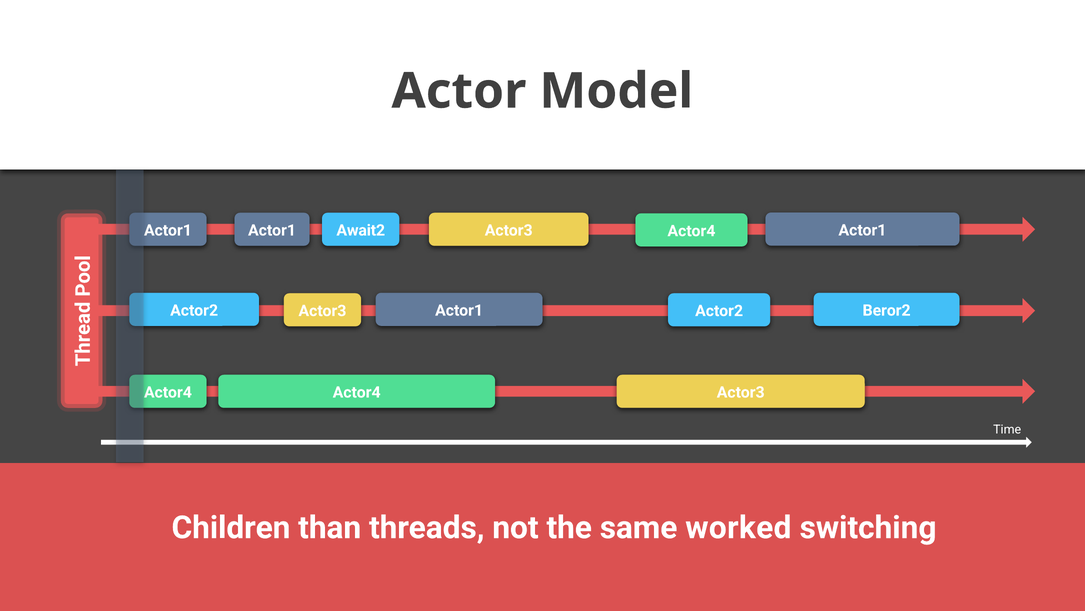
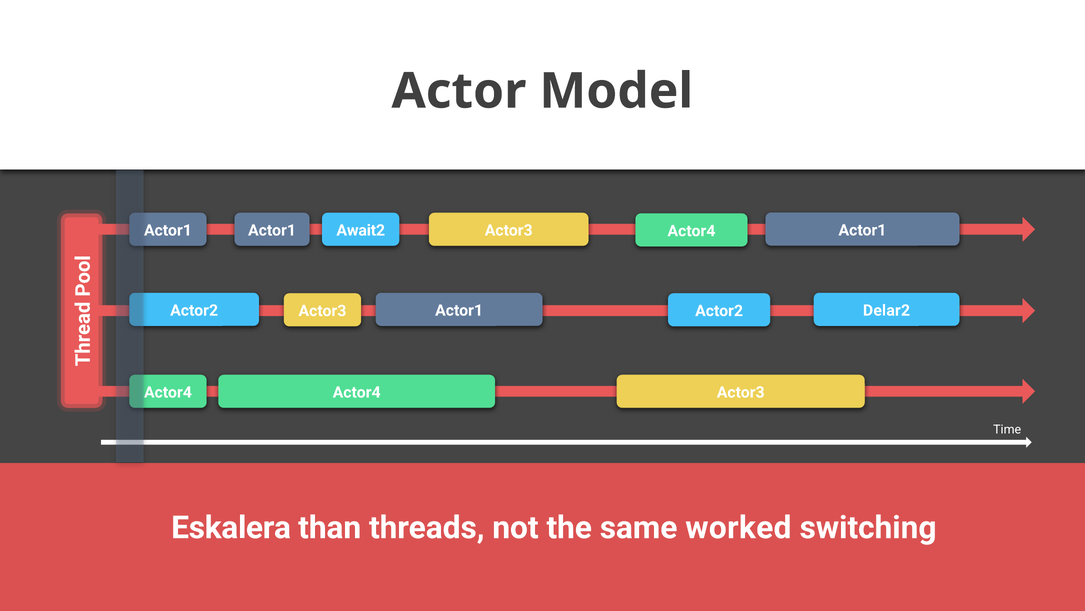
Beror2: Beror2 -> Delar2
Children: Children -> Eskalera
